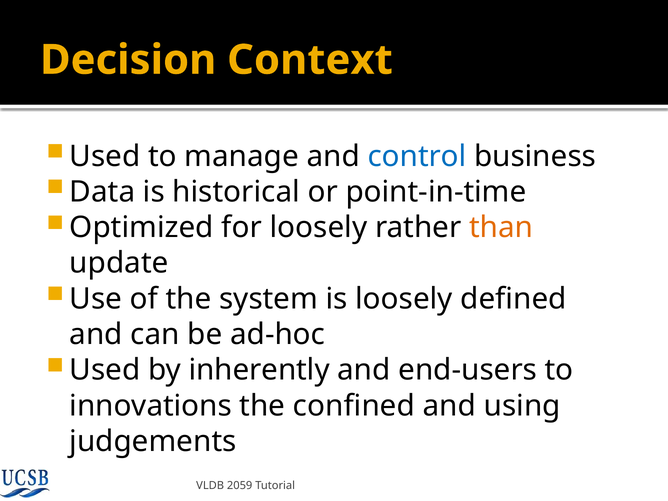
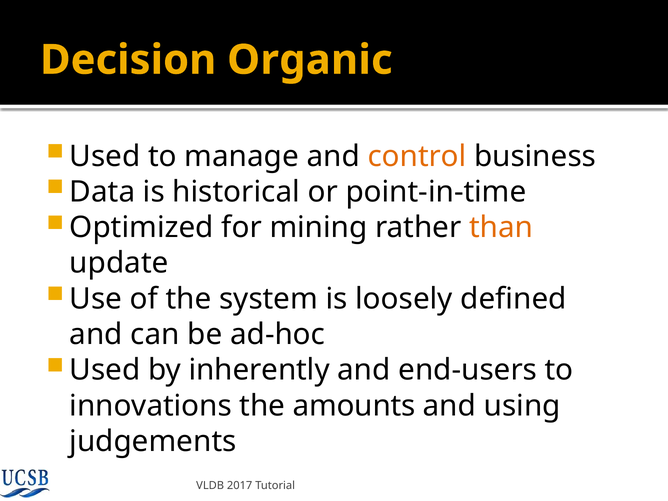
Context: Context -> Organic
control colour: blue -> orange
for loosely: loosely -> mining
confined: confined -> amounts
2059: 2059 -> 2017
